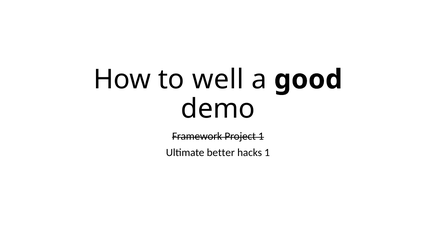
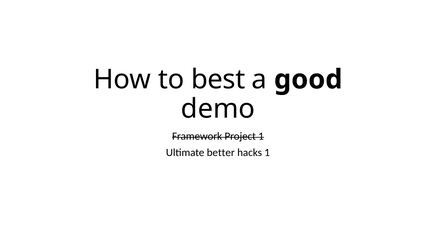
well: well -> best
